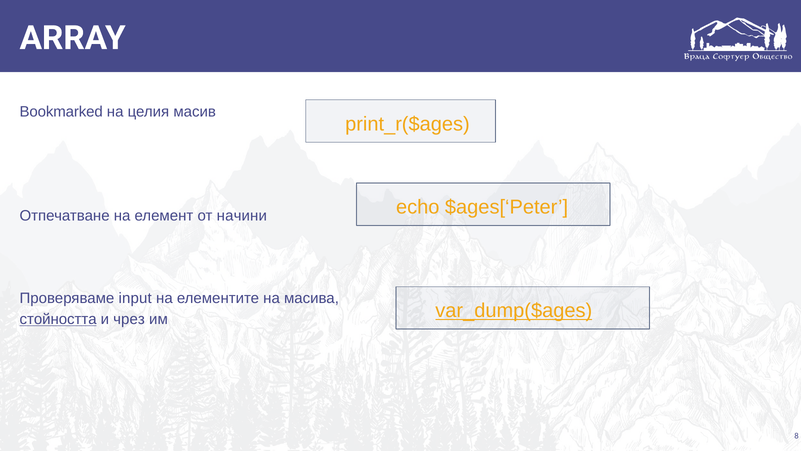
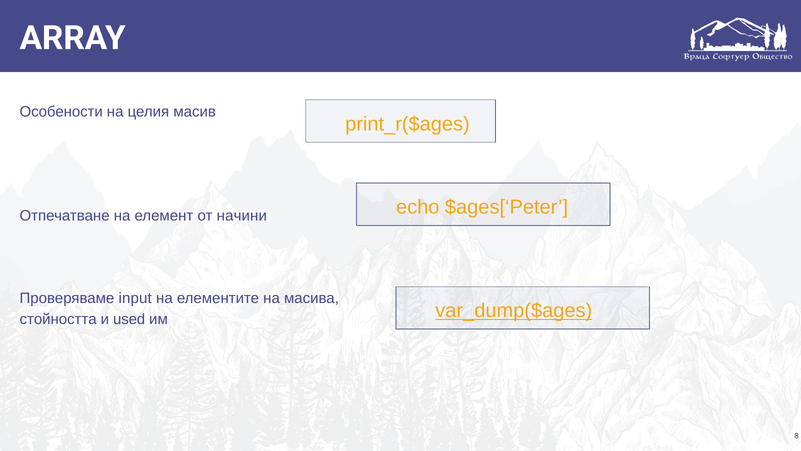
Bookmarked: Bookmarked -> Особености
стойността underline: present -> none
чрез: чрез -> used
